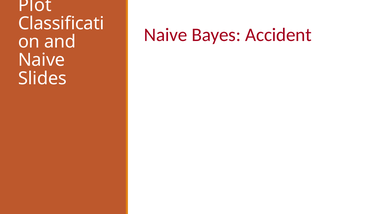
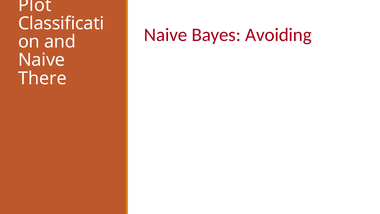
Accident: Accident -> Avoiding
Slides: Slides -> There
